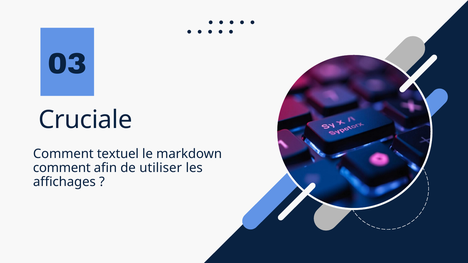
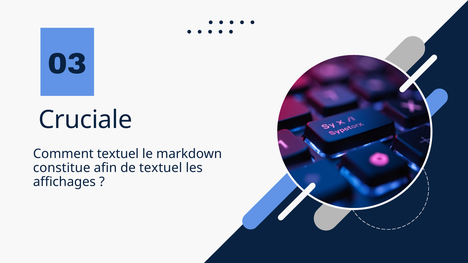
comment at (62, 168): comment -> constitue
de utiliser: utiliser -> textuel
